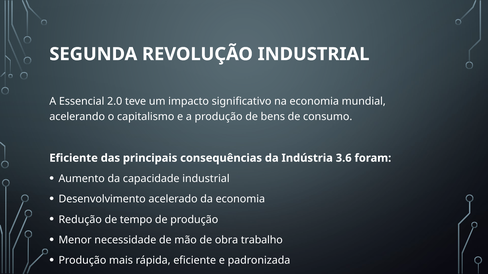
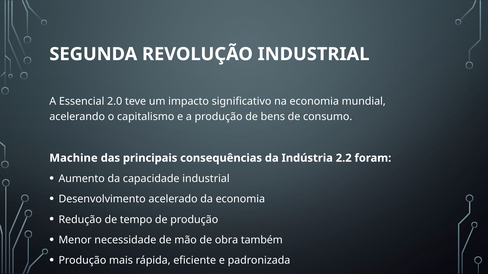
Eficiente at (74, 158): Eficiente -> Machine
3.6: 3.6 -> 2.2
trabalho: trabalho -> também
